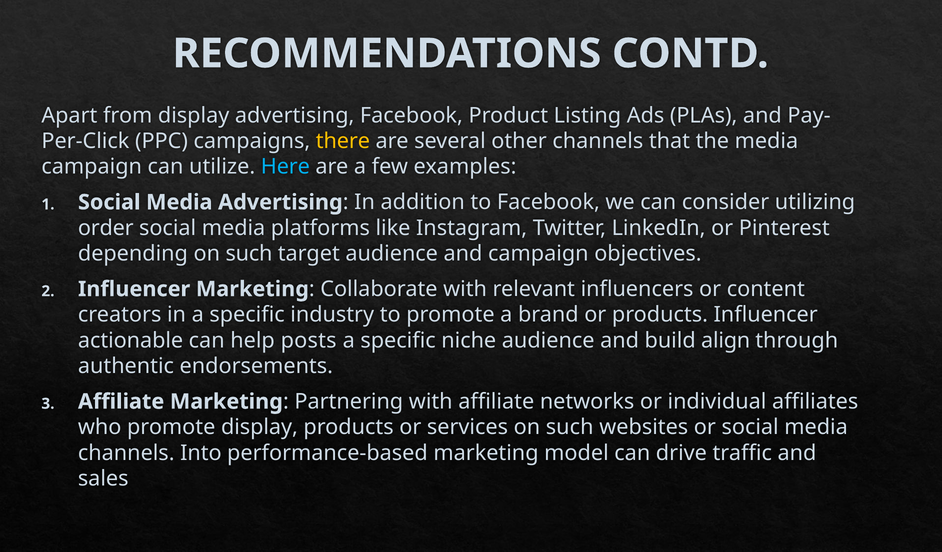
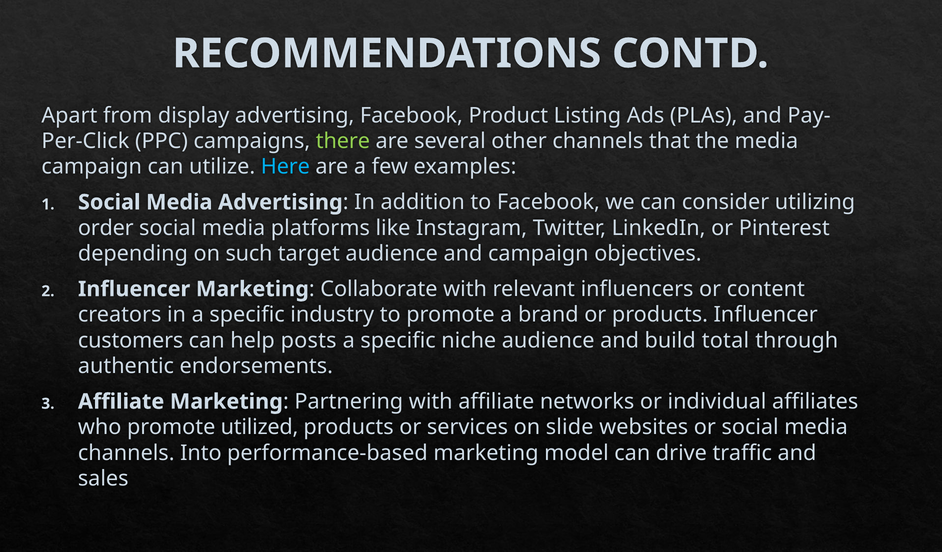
there colour: yellow -> light green
actionable: actionable -> customers
align: align -> total
promote display: display -> utilized
services on such: such -> slide
